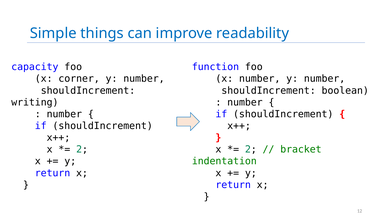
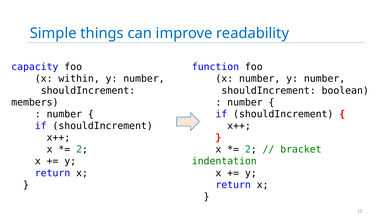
corner: corner -> within
writing: writing -> members
